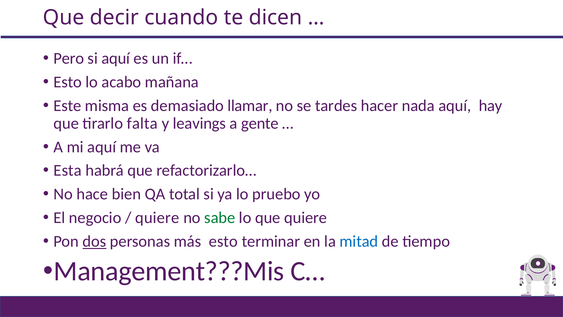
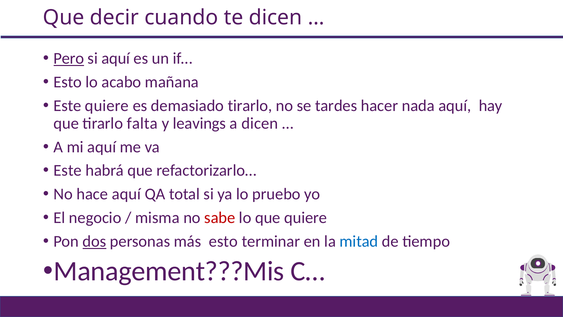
Pero underline: none -> present
Este misma: misma -> quiere
demasiado llamar: llamar -> tirarlo
a gente: gente -> dicen
Esta at (68, 170): Esta -> Este
hace bien: bien -> aquí
quiere at (157, 218): quiere -> misma
sabe colour: green -> red
